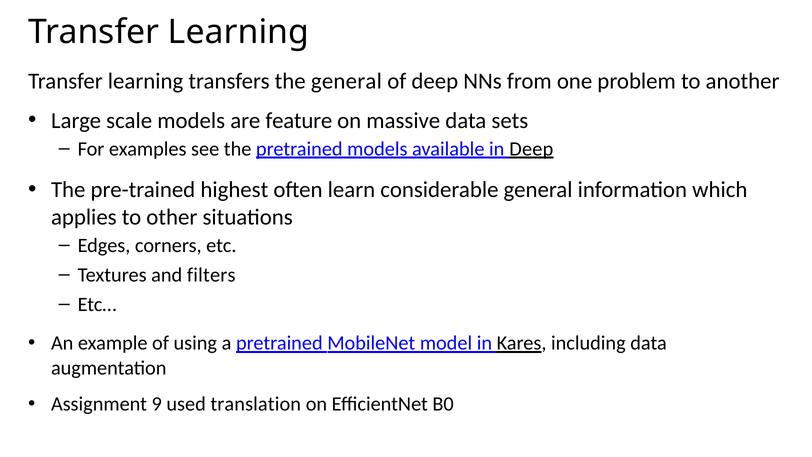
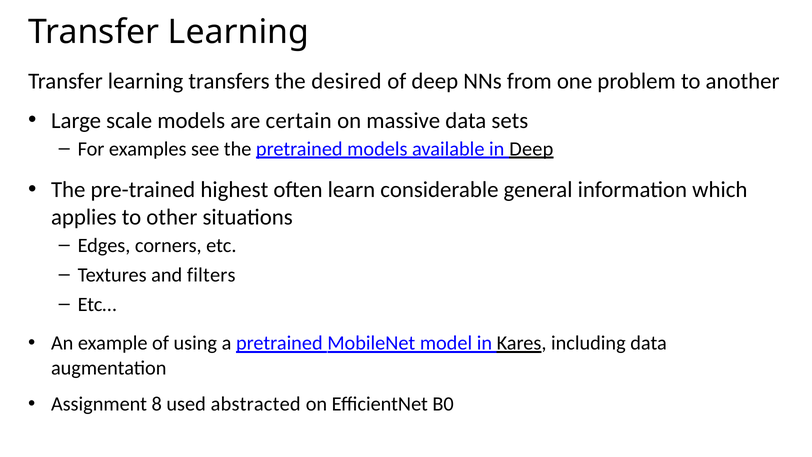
the general: general -> desired
feature: feature -> certain
9: 9 -> 8
translation: translation -> abstracted
